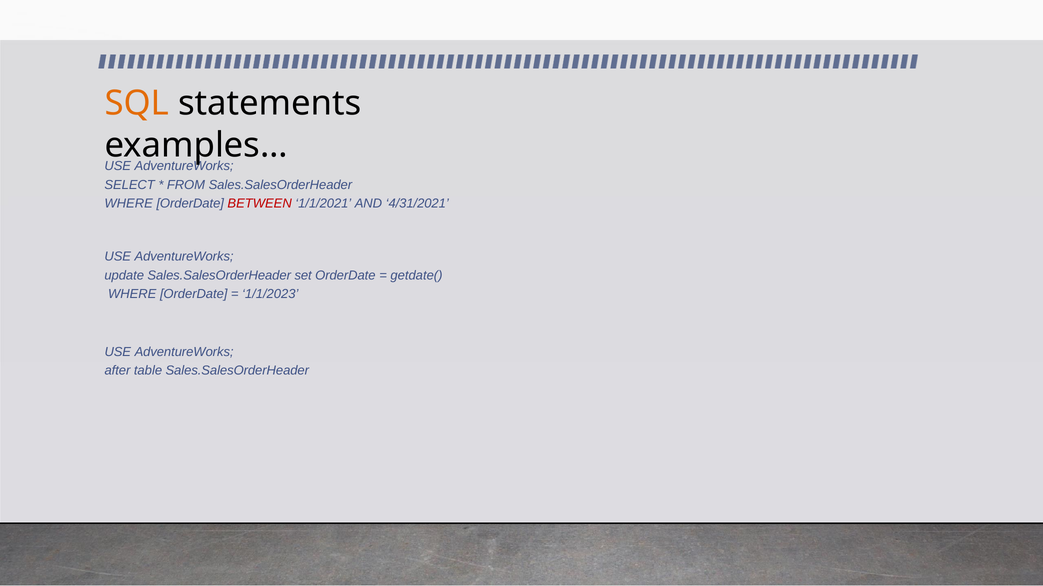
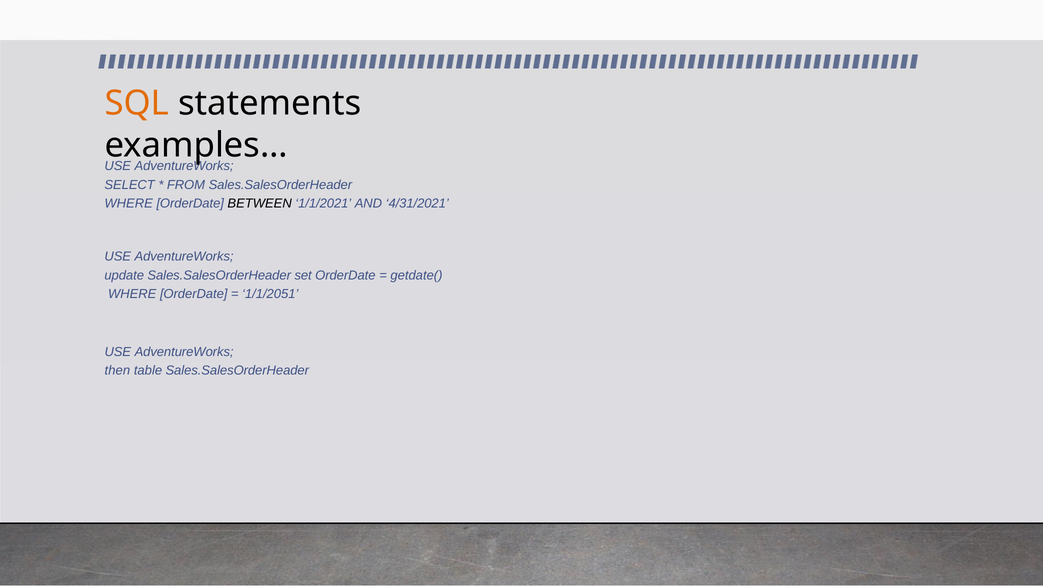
BETWEEN colour: red -> black
1/1/2023: 1/1/2023 -> 1/1/2051
after: after -> then
